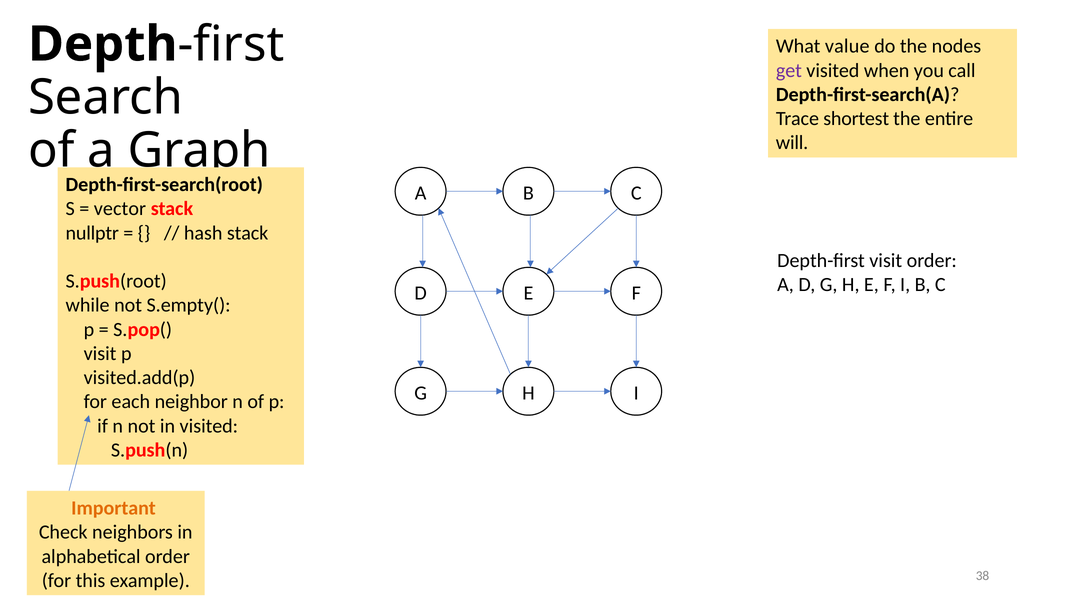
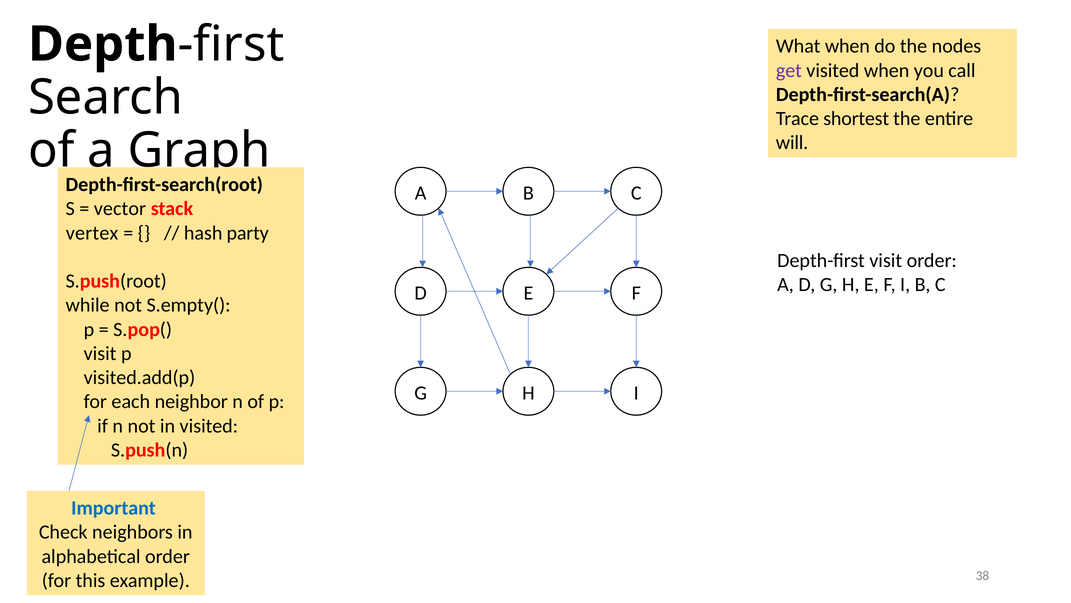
What value: value -> when
nullptr: nullptr -> vertex
hash stack: stack -> party
Important colour: orange -> blue
